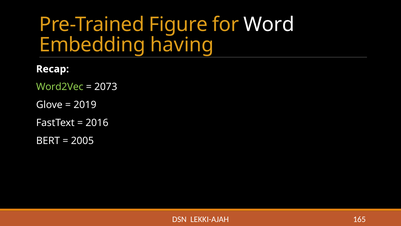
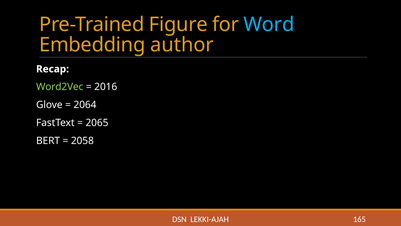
Word colour: white -> light blue
having: having -> author
2073: 2073 -> 2016
2019: 2019 -> 2064
2016: 2016 -> 2065
2005: 2005 -> 2058
